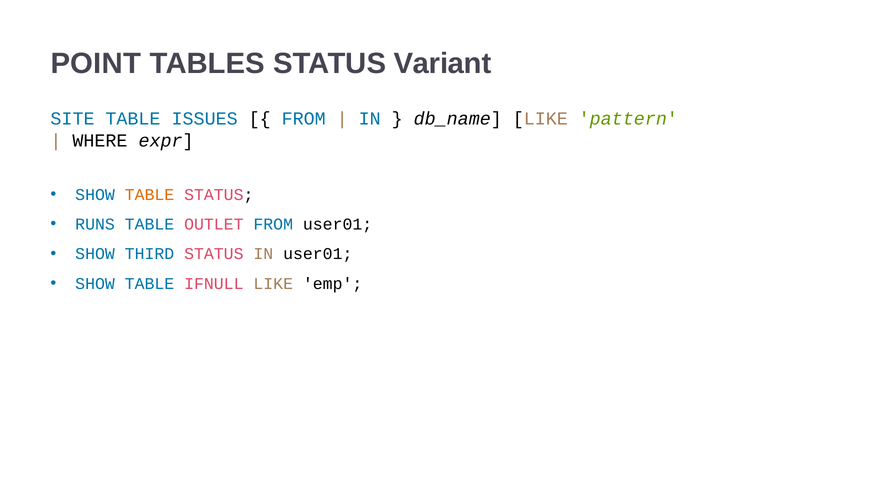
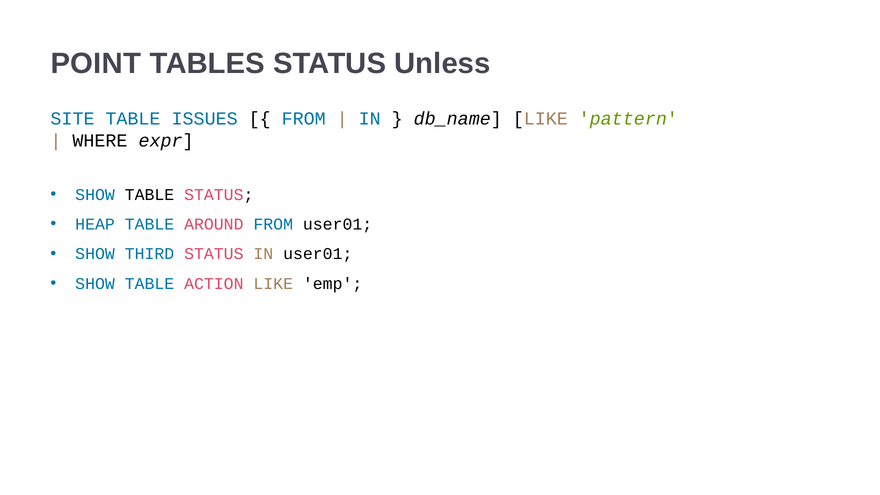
Variant: Variant -> Unless
TABLE at (149, 195) colour: orange -> black
RUNS: RUNS -> HEAP
OUTLET: OUTLET -> AROUND
IFNULL: IFNULL -> ACTION
